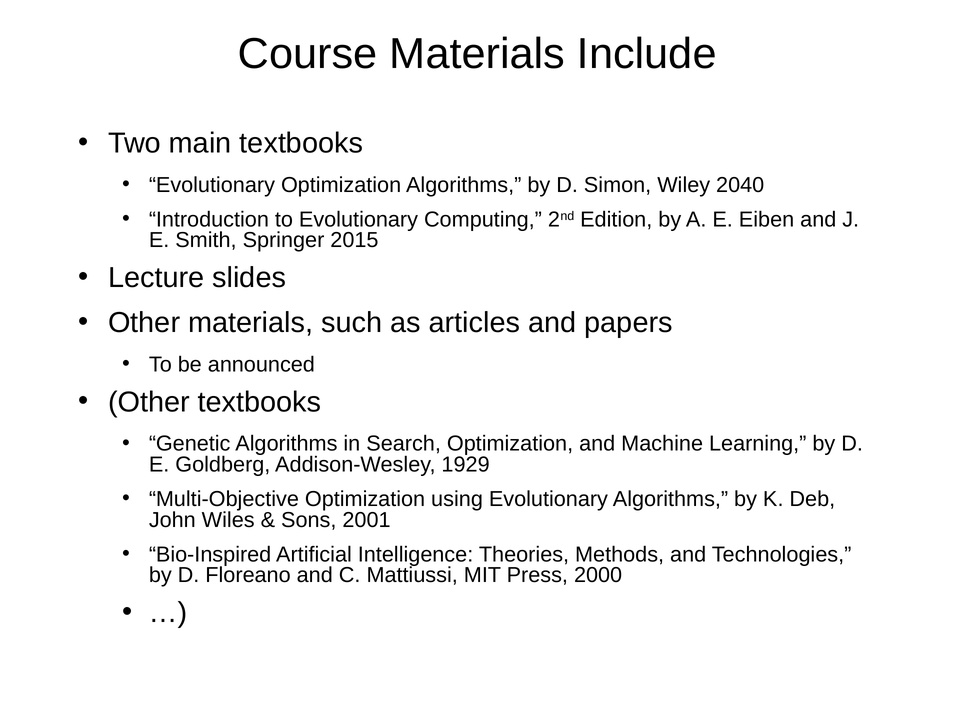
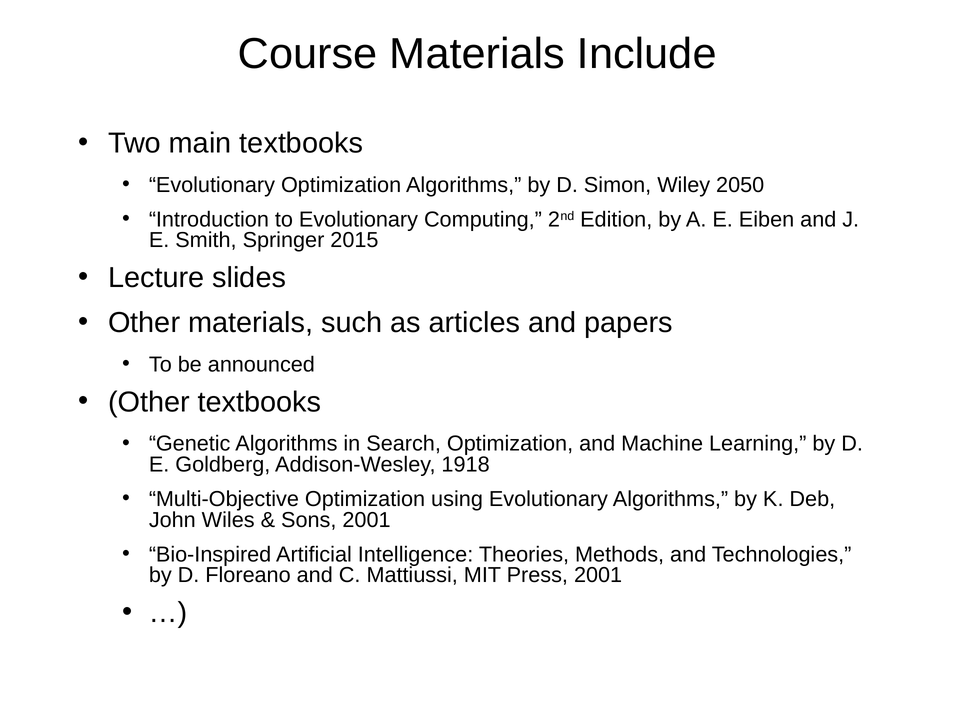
2040: 2040 -> 2050
1929: 1929 -> 1918
Press 2000: 2000 -> 2001
